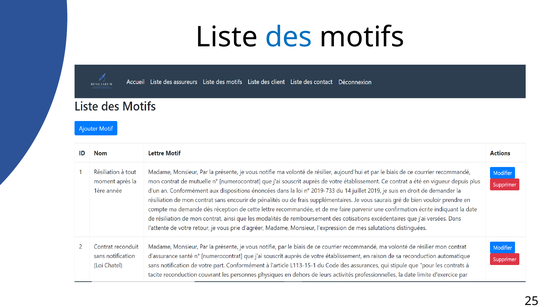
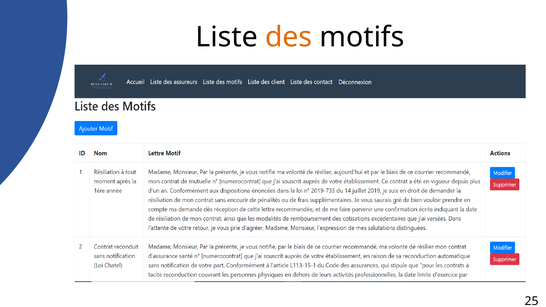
des colour: blue -> orange
